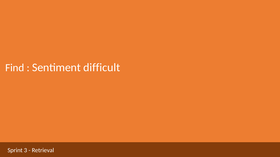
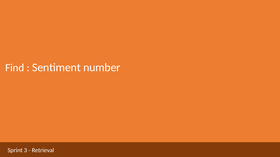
difficult: difficult -> number
